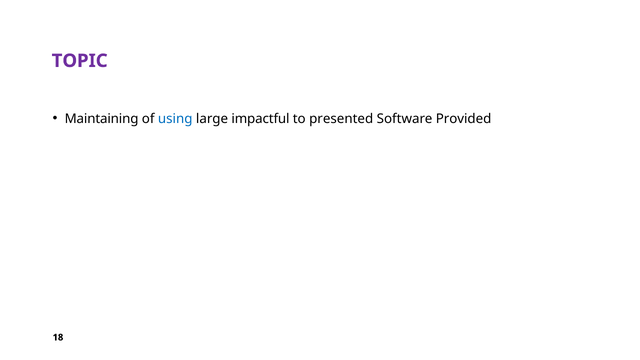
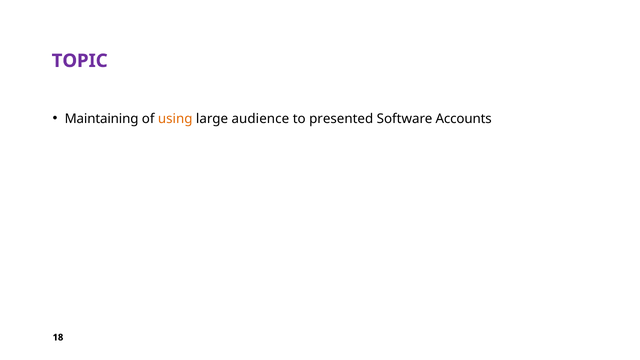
using colour: blue -> orange
impactful: impactful -> audience
Provided: Provided -> Accounts
